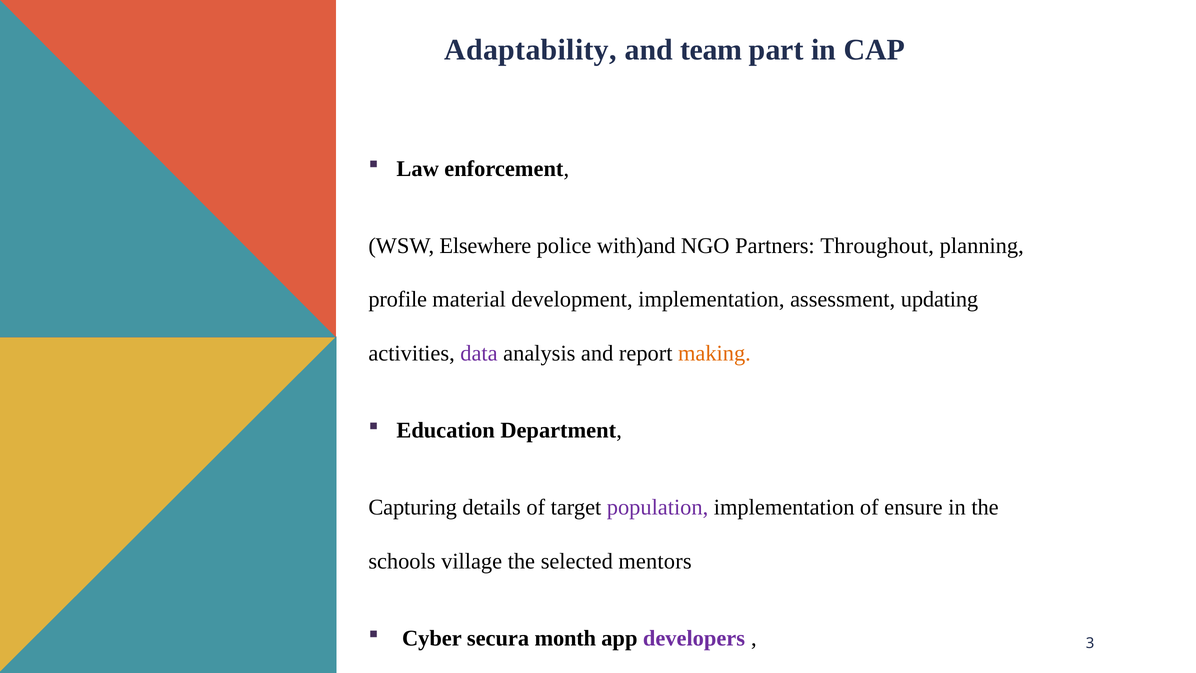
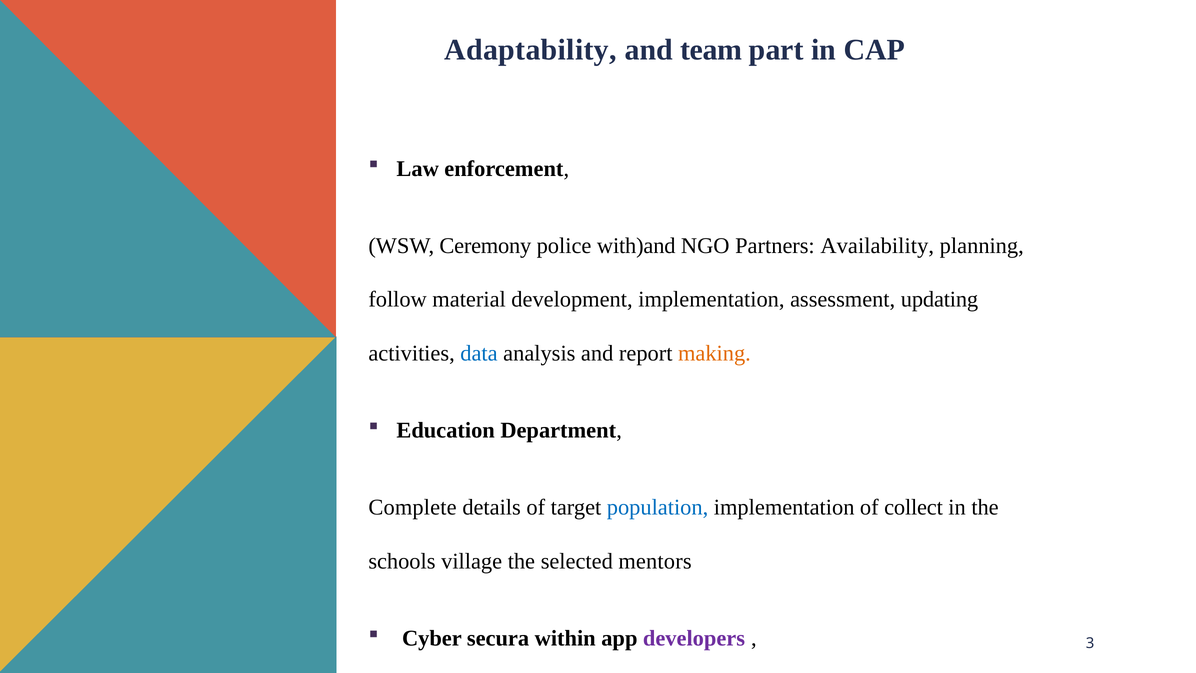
Elsewhere: Elsewhere -> Ceremony
Throughout: Throughout -> Availability
profile: profile -> follow
data colour: purple -> blue
Capturing: Capturing -> Complete
population colour: purple -> blue
ensure: ensure -> collect
month: month -> within
